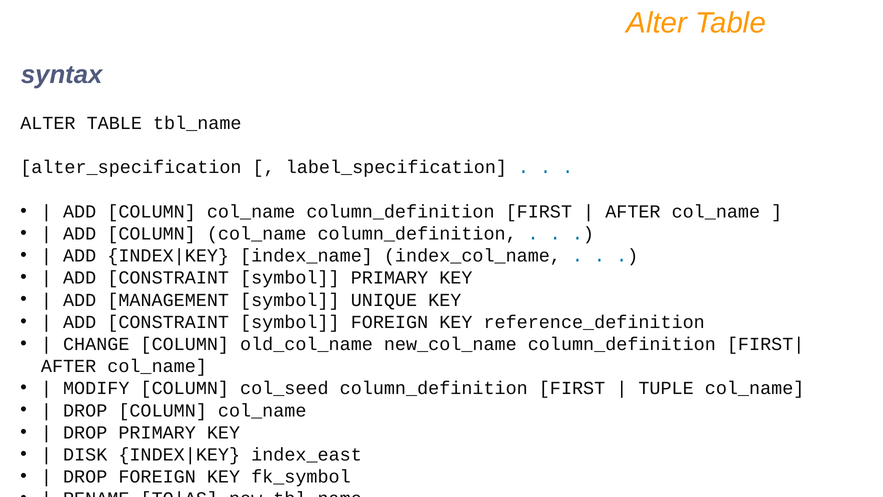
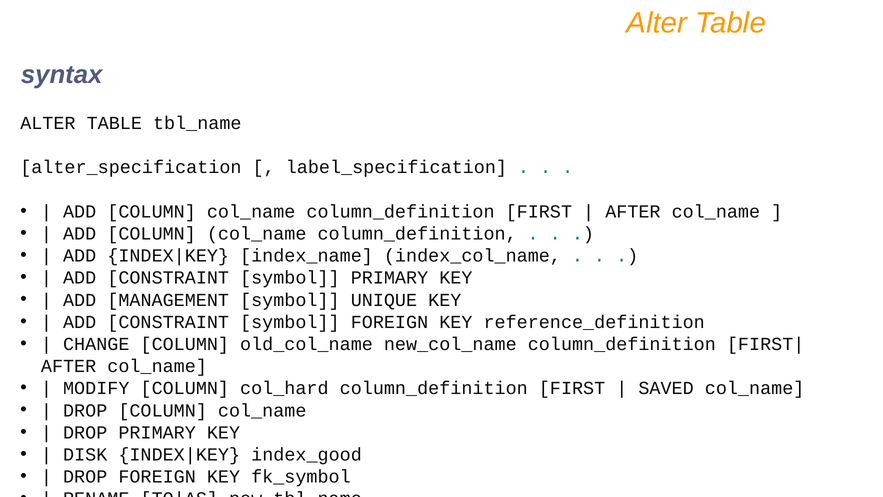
col_seed: col_seed -> col_hard
TUPLE: TUPLE -> SAVED
index_east: index_east -> index_good
